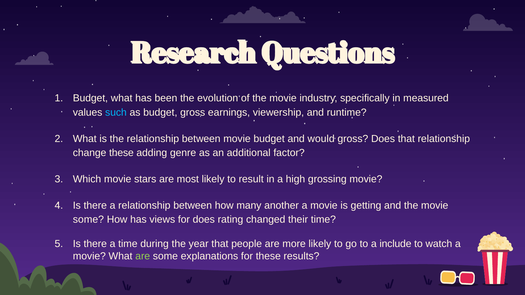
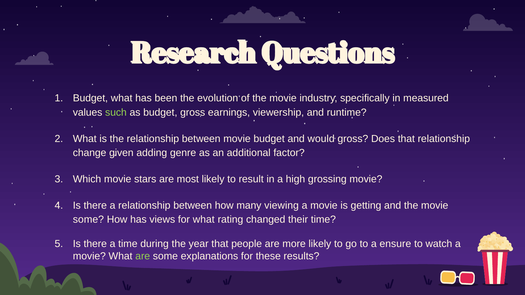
such colour: light blue -> light green
change these: these -> given
another: another -> viewing
for does: does -> what
include: include -> ensure
